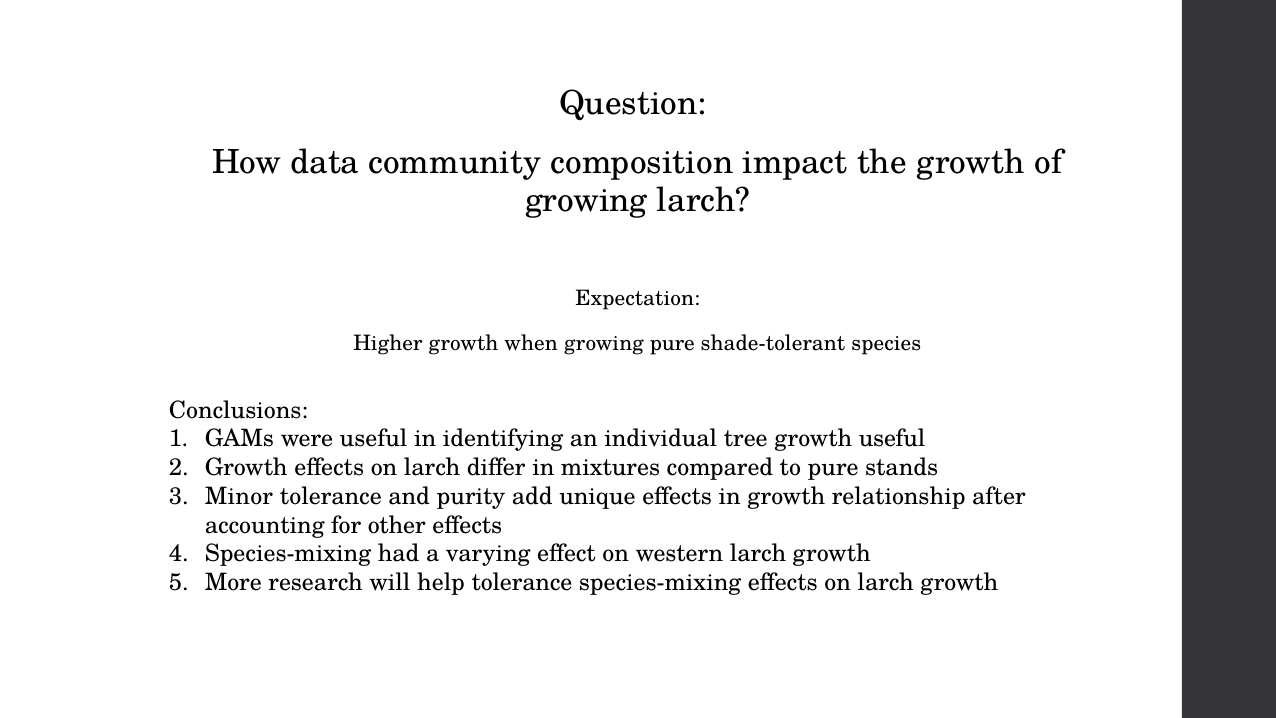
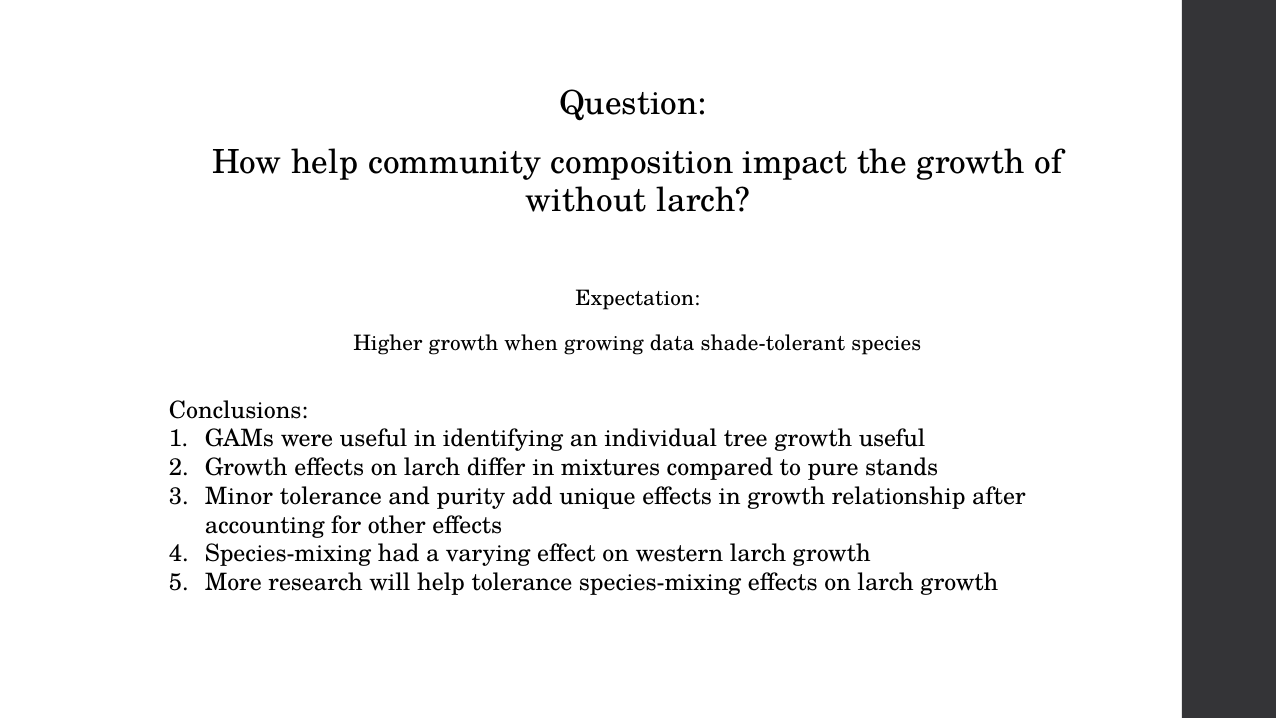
How data: data -> help
growing at (586, 200): growing -> without
growing pure: pure -> data
